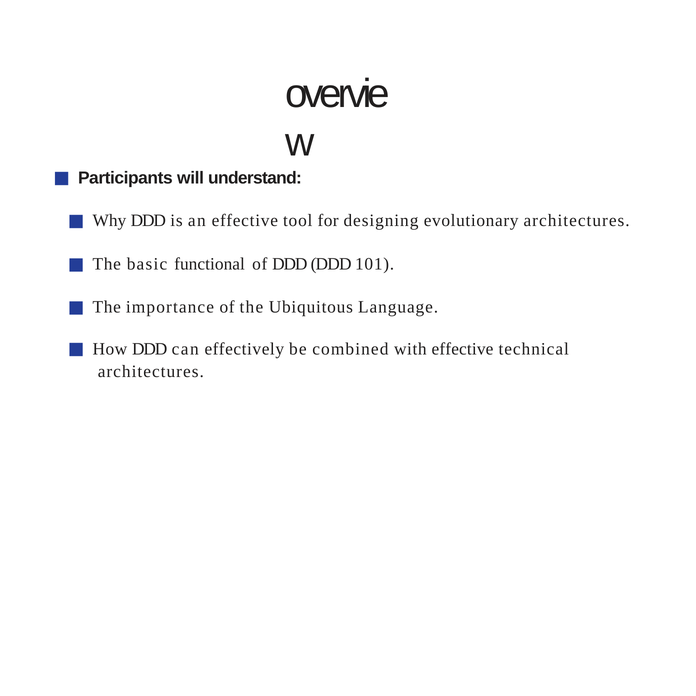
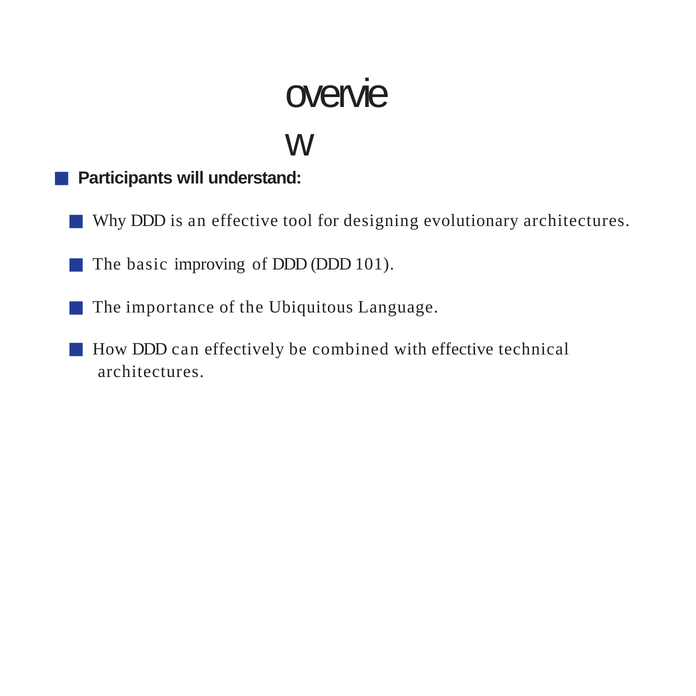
functional: functional -> improving
